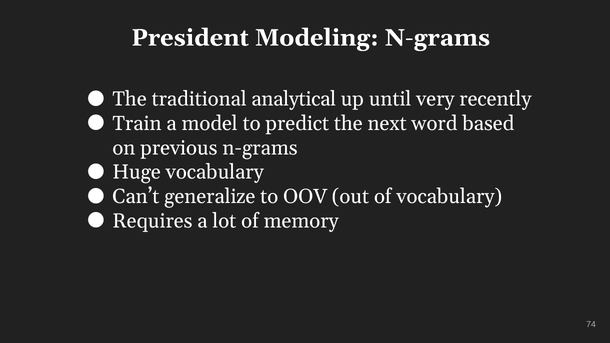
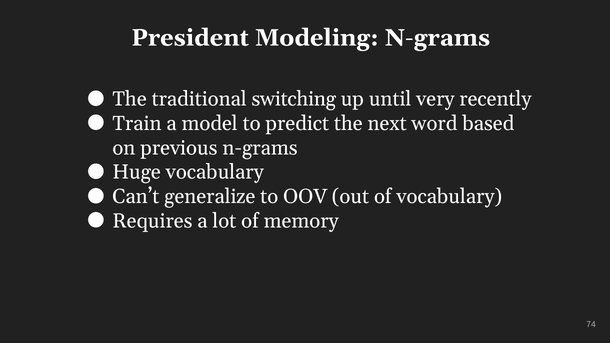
analytical: analytical -> switching
